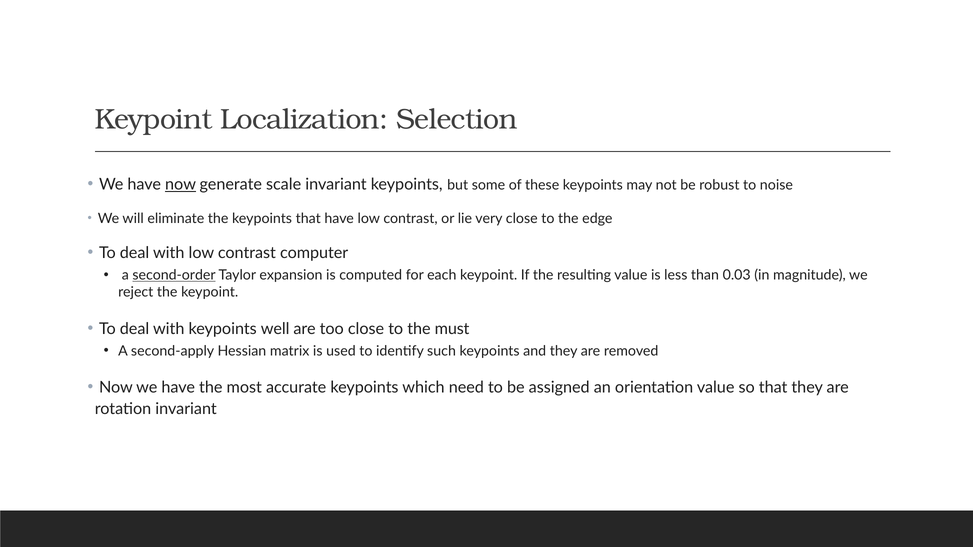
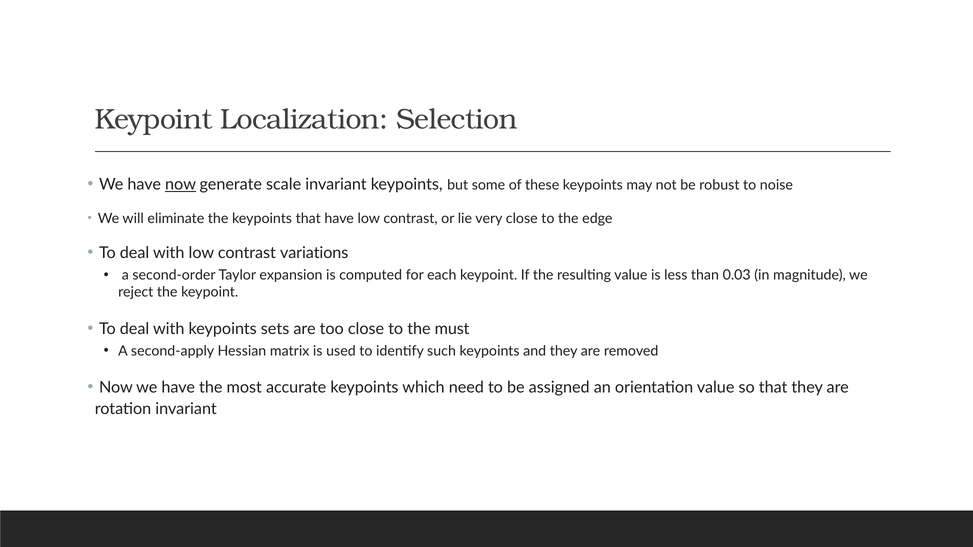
computer: computer -> variations
second-order underline: present -> none
well: well -> sets
